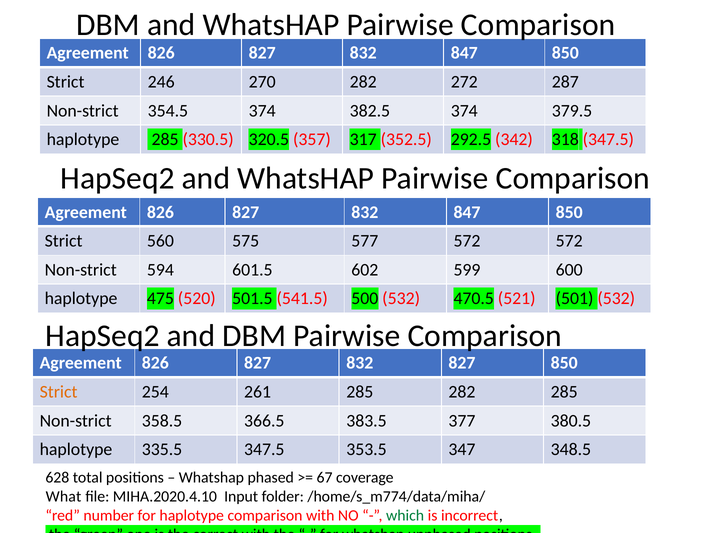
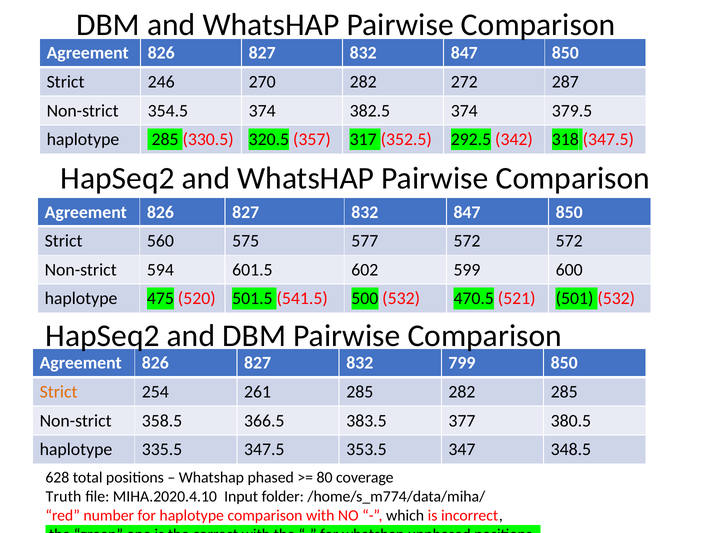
832 827: 827 -> 799
67: 67 -> 80
What: What -> Truth
which colour: green -> black
